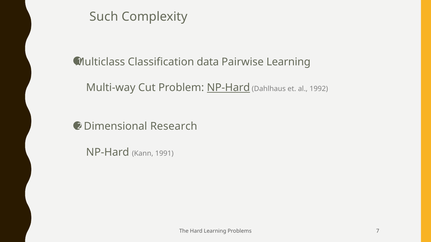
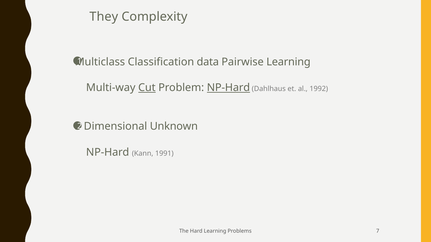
Such: Such -> They
Cut underline: none -> present
Research: Research -> Unknown
